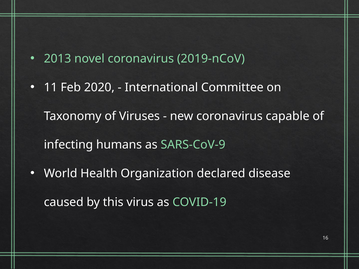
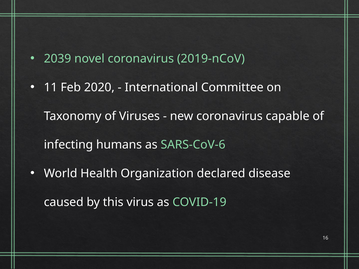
2013: 2013 -> 2039
SARS-CoV-9: SARS-CoV-9 -> SARS-CoV-6
